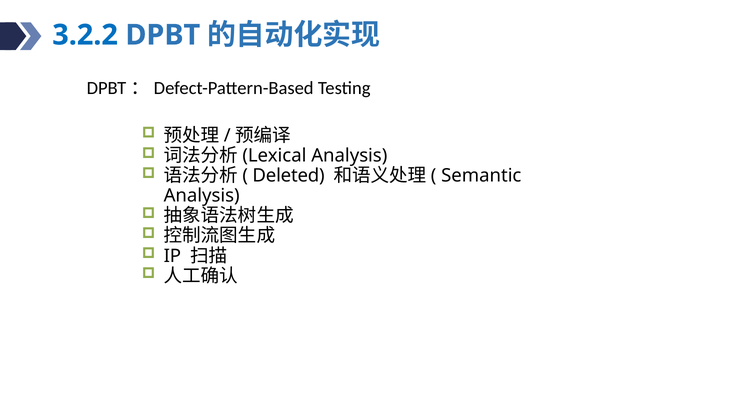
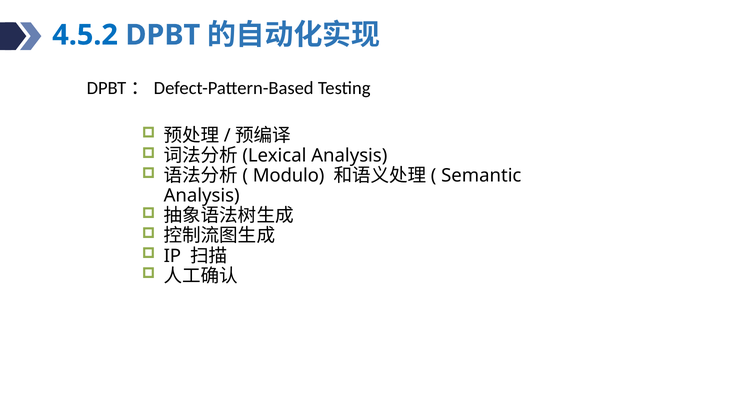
3.2.2: 3.2.2 -> 4.5.2
Deleted: Deleted -> Modulo
